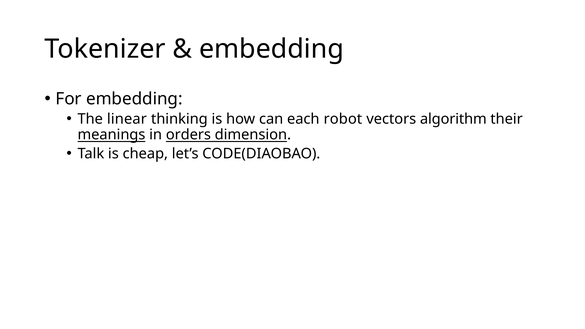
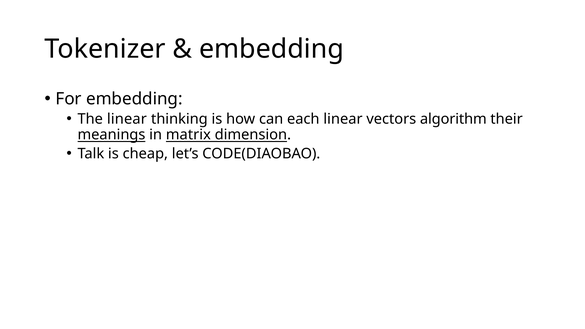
each robot: robot -> linear
orders: orders -> matrix
